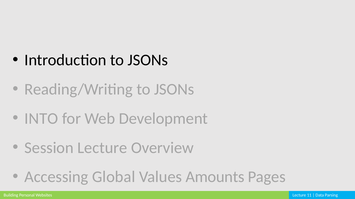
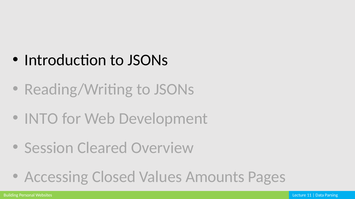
Session Lecture: Lecture -> Cleared
Global: Global -> Closed
